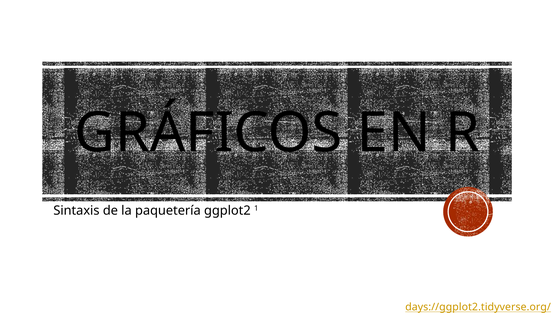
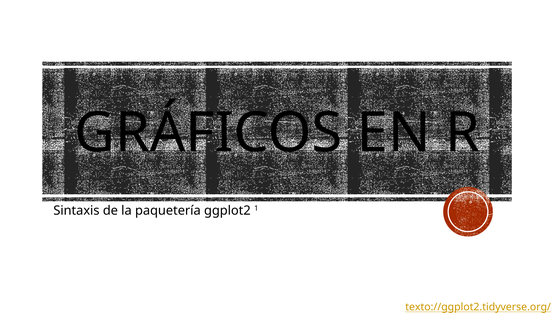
days://ggplot2.tidyverse.org/: days://ggplot2.tidyverse.org/ -> texto://ggplot2.tidyverse.org/
